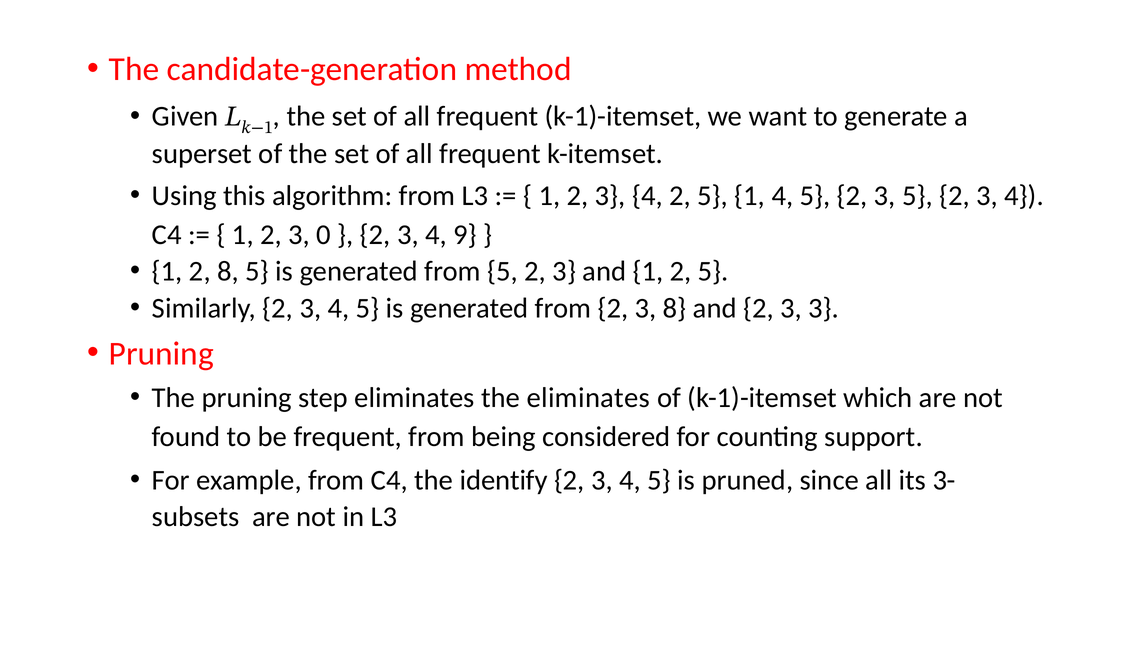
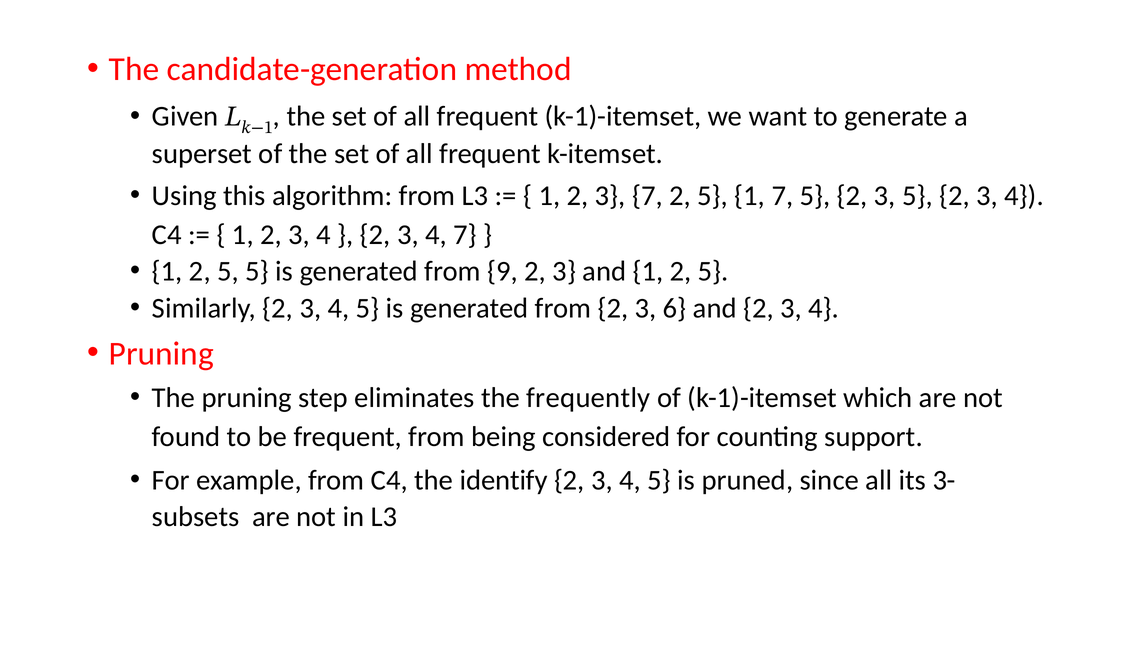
1 2 3 4: 4 -> 7
1 4: 4 -> 7
1 2 3 0: 0 -> 4
4 9: 9 -> 7
8 at (228, 272): 8 -> 5
from 5: 5 -> 9
3 8: 8 -> 6
and 2 3 3: 3 -> 4
the eliminates: eliminates -> frequently
